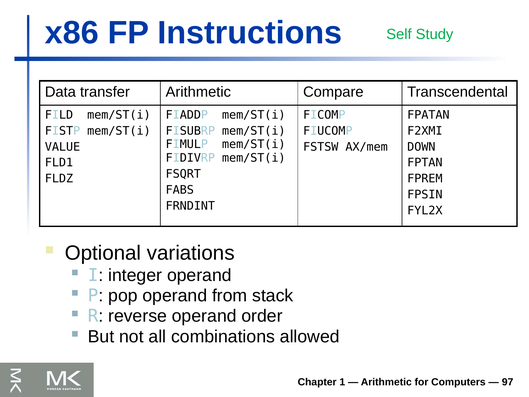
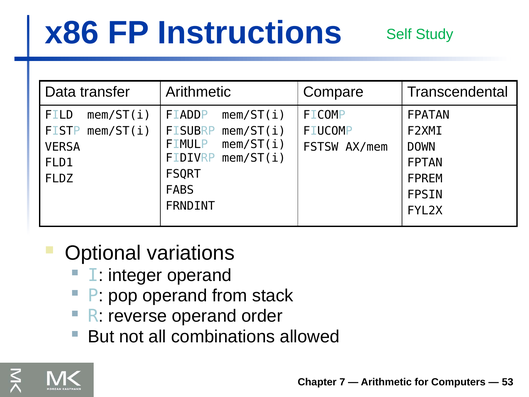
VALUE: VALUE -> VERSA
1: 1 -> 7
97: 97 -> 53
